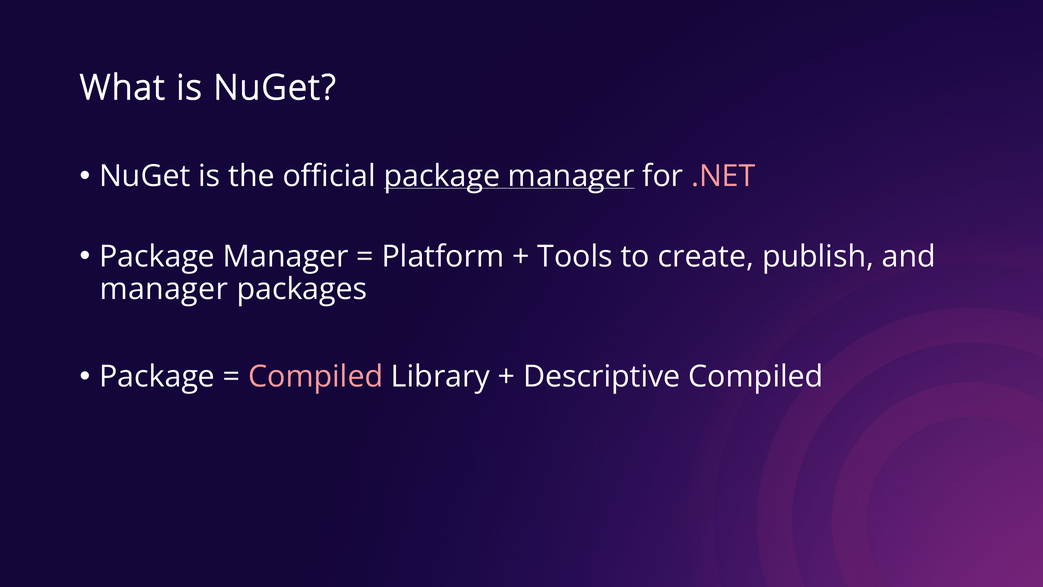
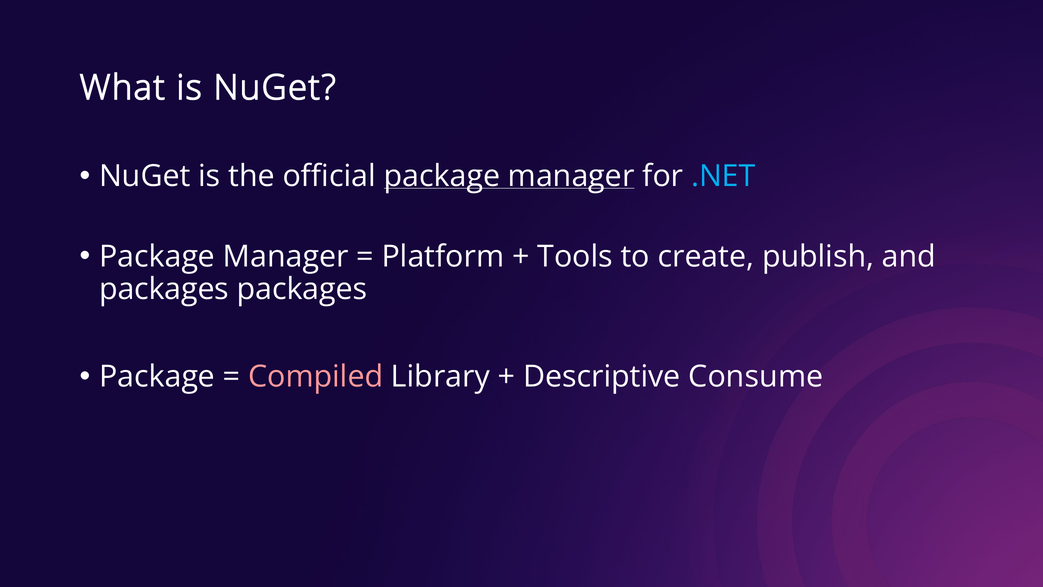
.NET colour: pink -> light blue
manager at (164, 289): manager -> packages
Descriptive Compiled: Compiled -> Consume
